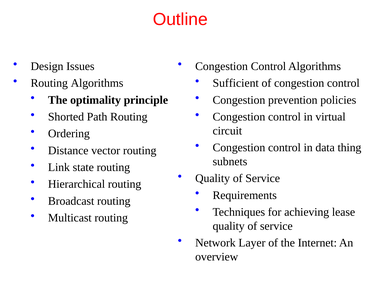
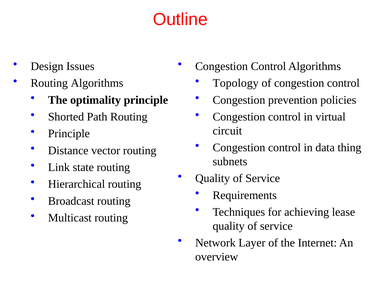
Sufficient: Sufficient -> Topology
Ordering at (69, 134): Ordering -> Principle
